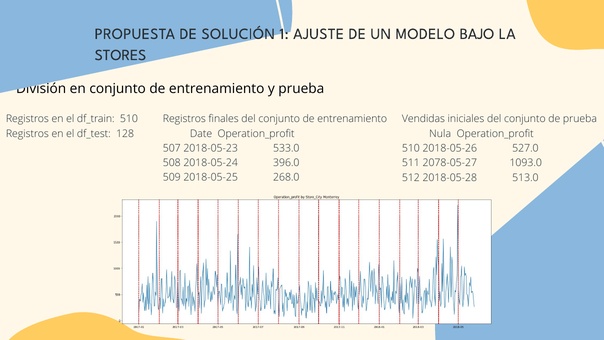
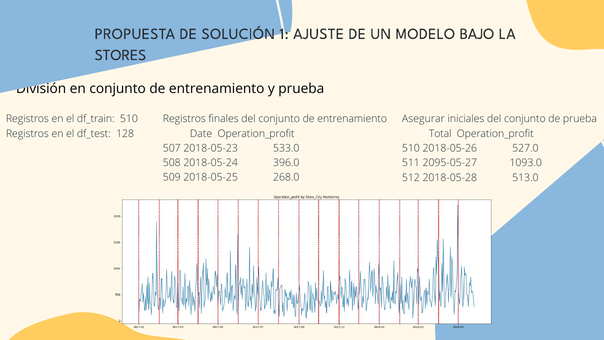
Vendidas: Vendidas -> Asegurar
Nula: Nula -> Total
2078-05-27: 2078-05-27 -> 2095-05-27
